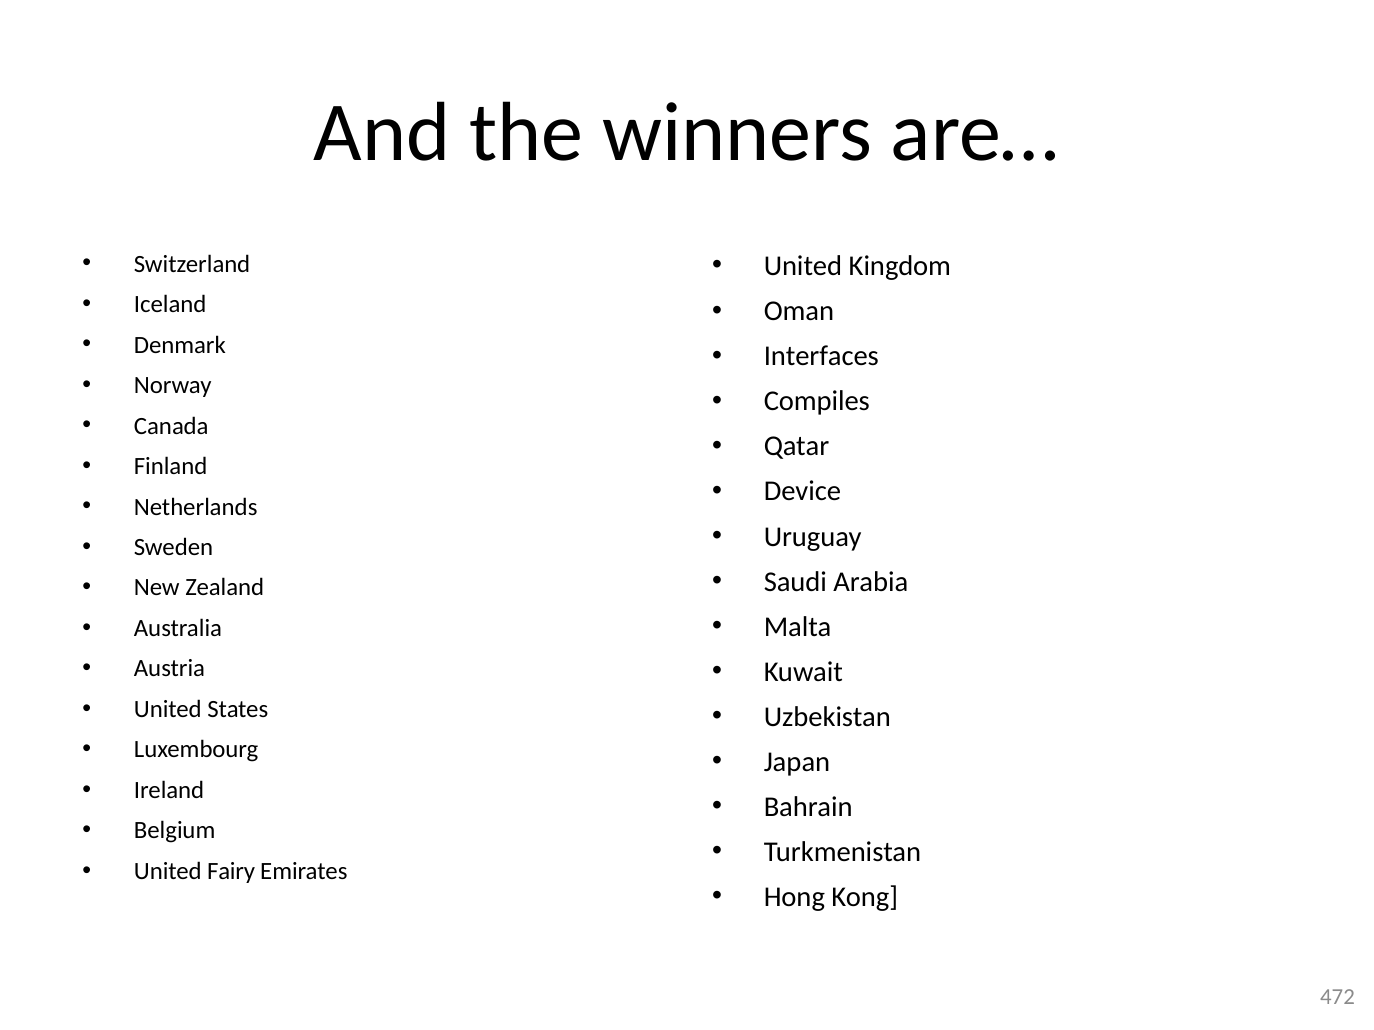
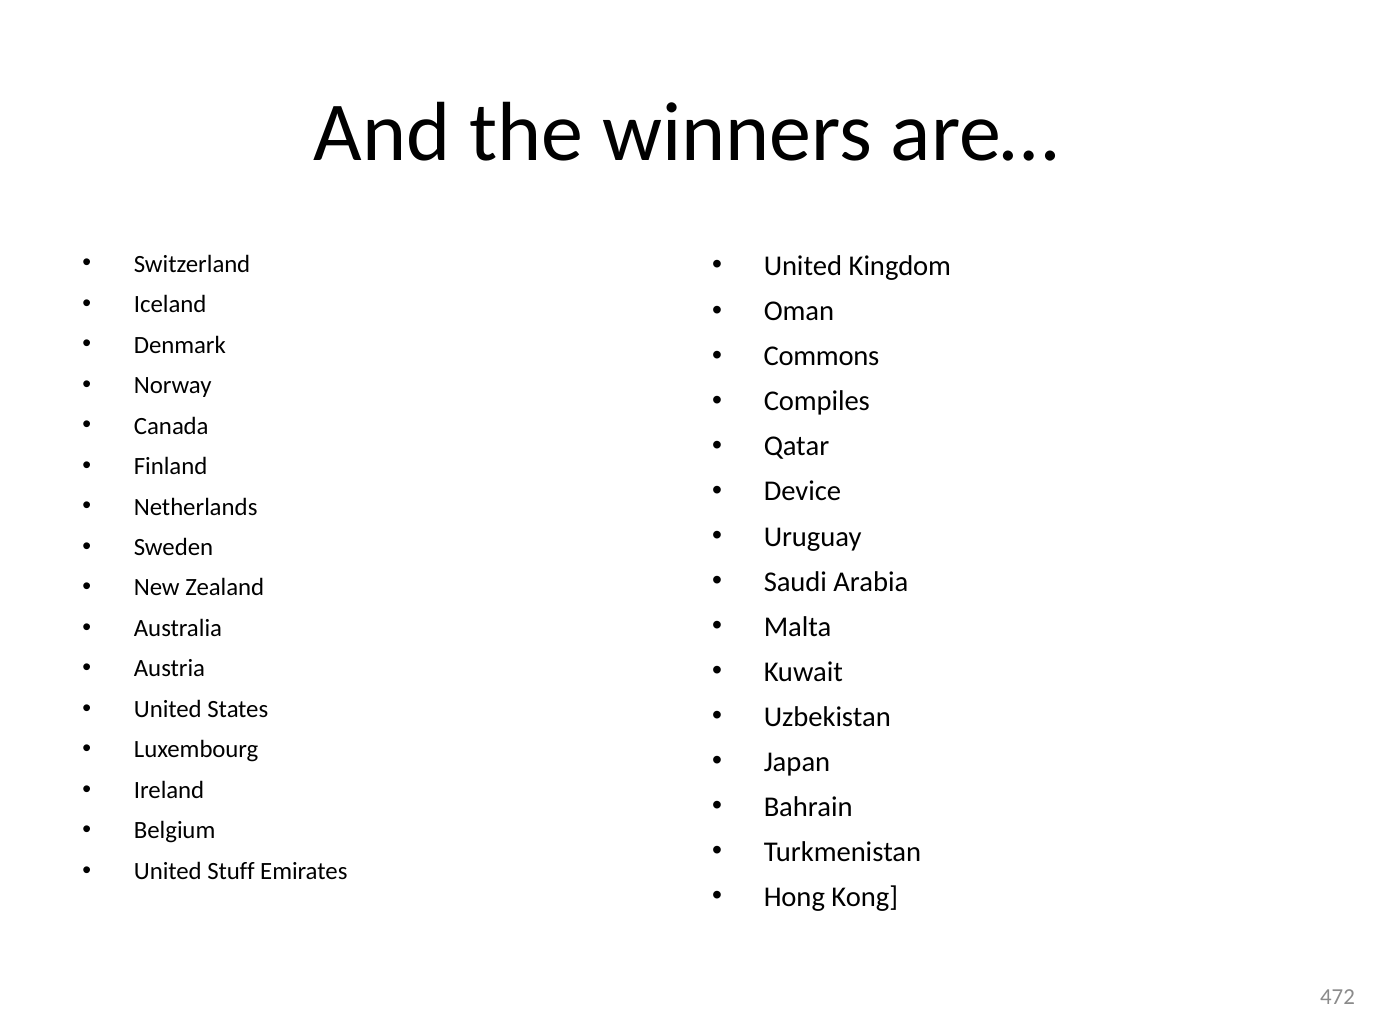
Interfaces: Interfaces -> Commons
Fairy: Fairy -> Stuff
